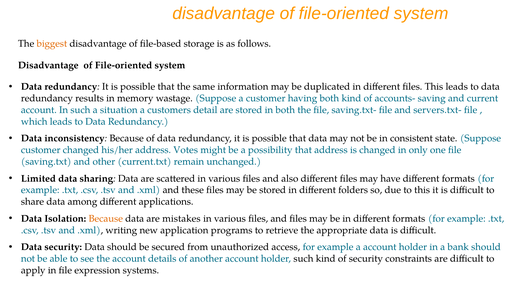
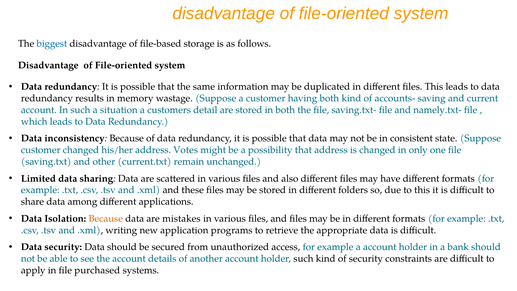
biggest colour: orange -> blue
servers.txt-: servers.txt- -> namely.txt-
expression: expression -> purchased
